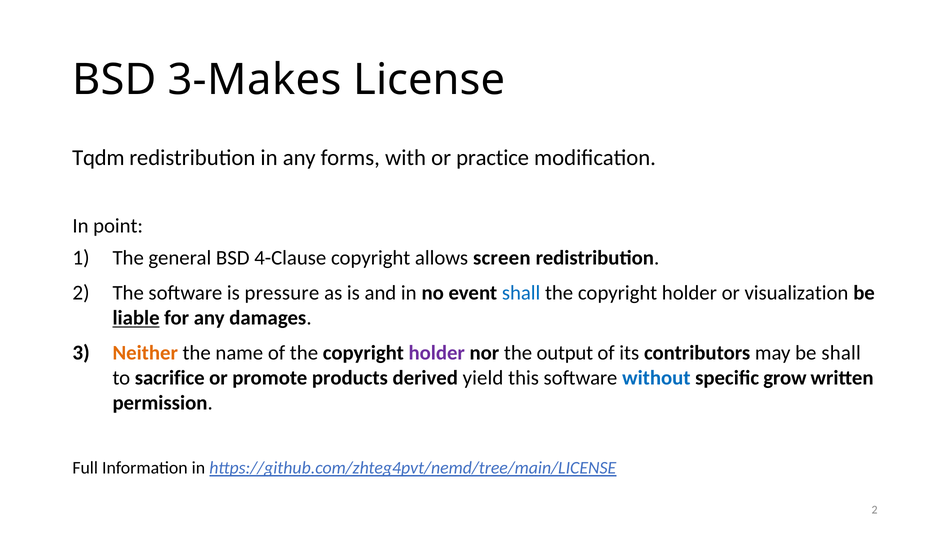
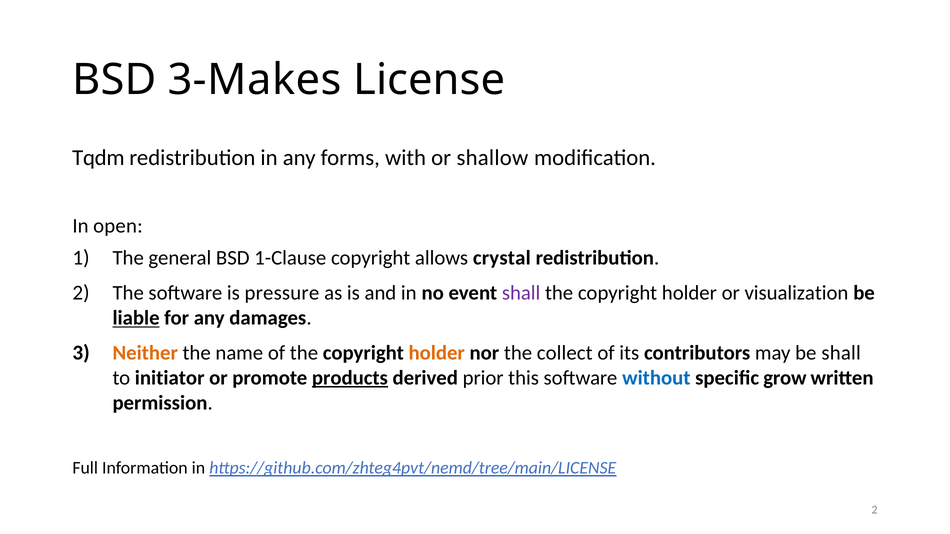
practice: practice -> shallow
point: point -> open
4-Clause: 4-Clause -> 1-Clause
screen: screen -> crystal
shall at (521, 293) colour: blue -> purple
holder at (437, 353) colour: purple -> orange
output: output -> collect
sacrifice: sacrifice -> initiator
products underline: none -> present
yield: yield -> prior
